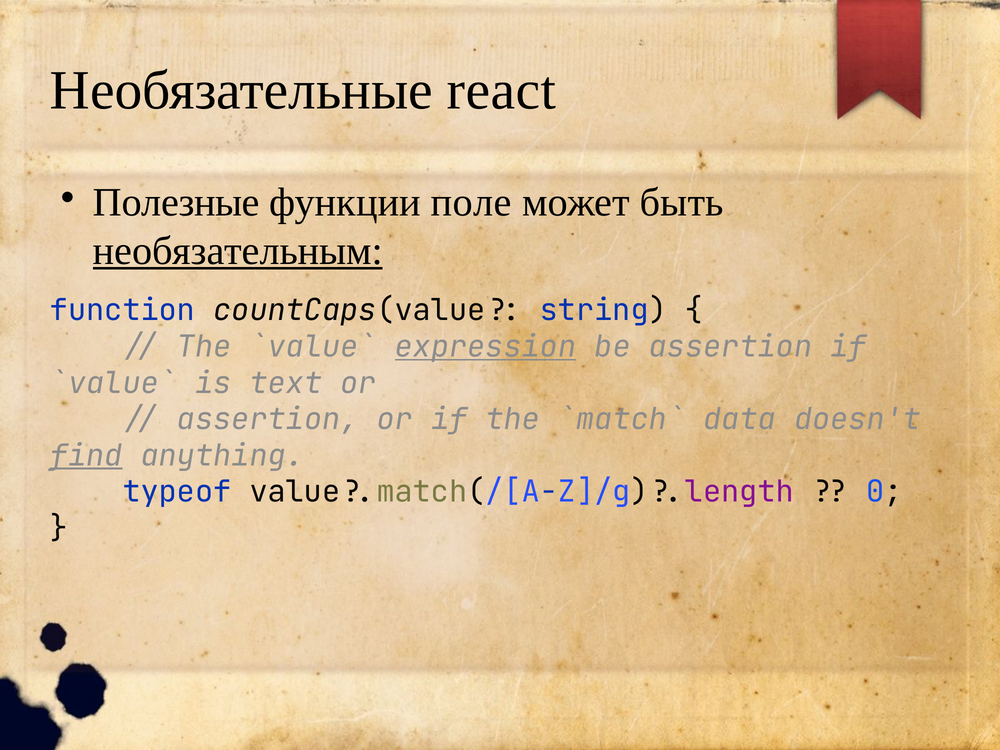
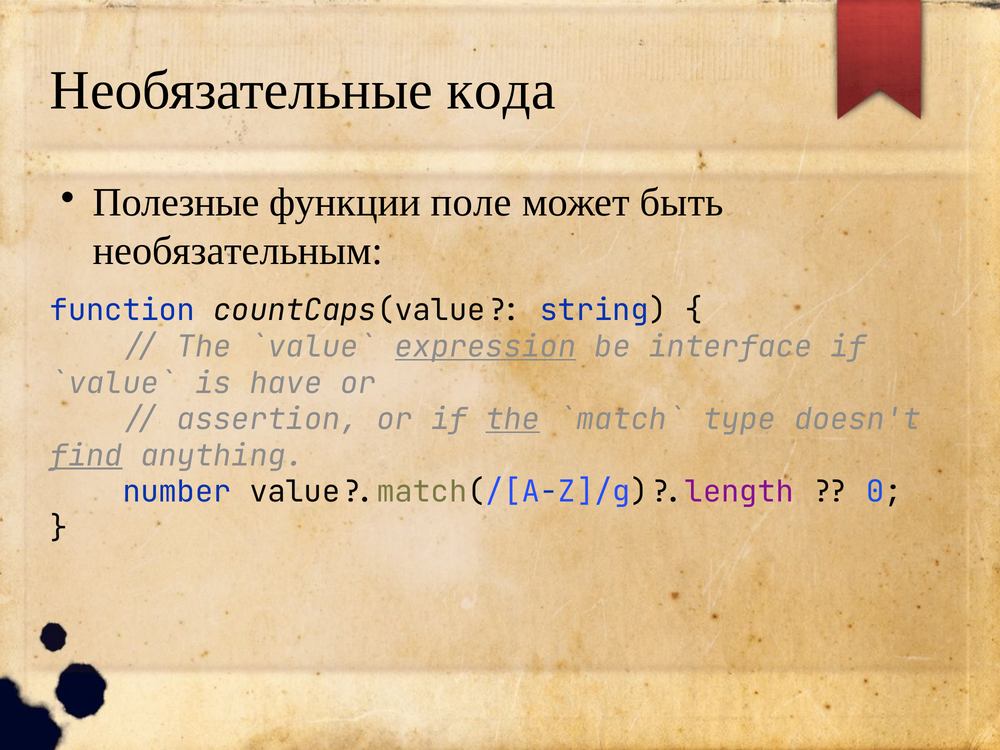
react: react -> кода
необязательным underline: present -> none
be assertion: assertion -> interface
text: text -> have
the at (513, 419) underline: none -> present
data: data -> type
typeof: typeof -> number
